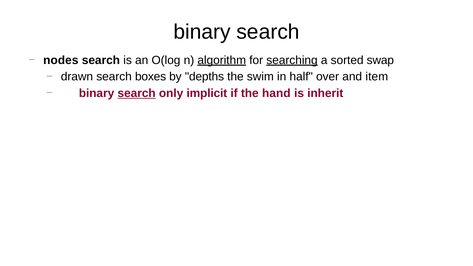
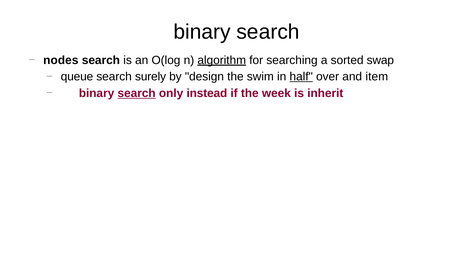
searching underline: present -> none
drawn: drawn -> queue
boxes: boxes -> surely
depths: depths -> design
half underline: none -> present
implicit: implicit -> instead
hand: hand -> week
